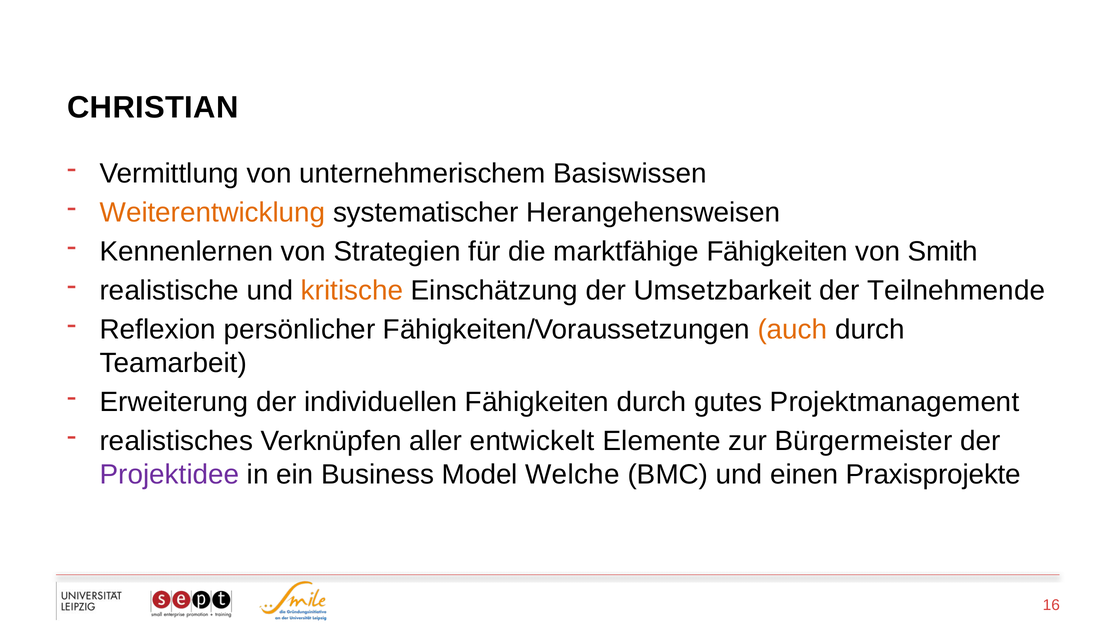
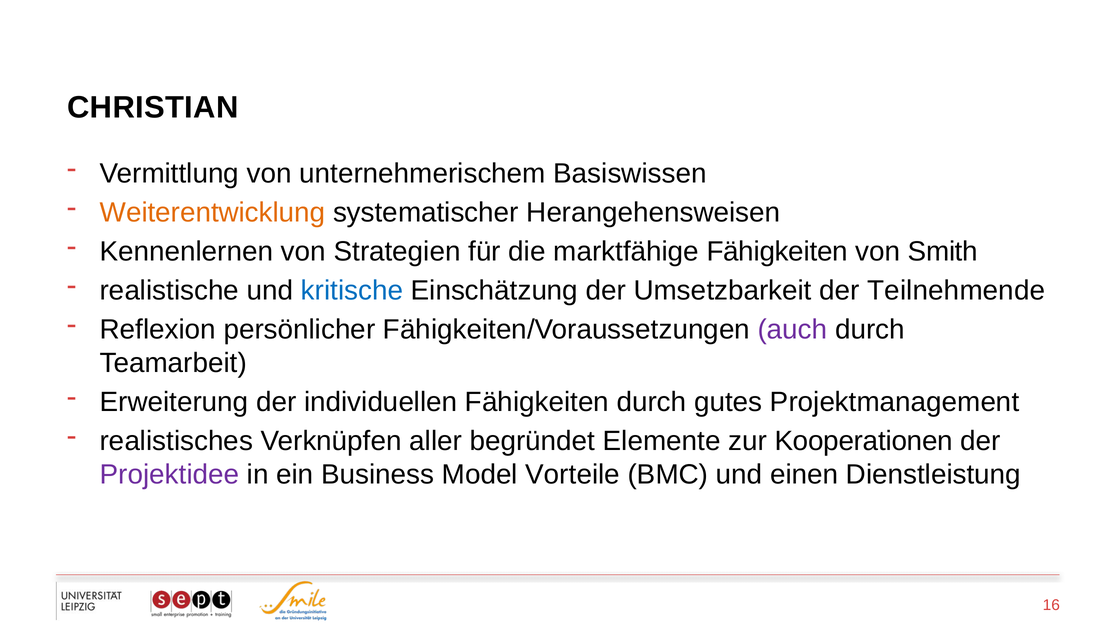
kritische colour: orange -> blue
auch colour: orange -> purple
entwickelt: entwickelt -> begründet
Bürgermeister: Bürgermeister -> Kooperationen
Welche: Welche -> Vorteile
Praxisprojekte: Praxisprojekte -> Dienstleistung
